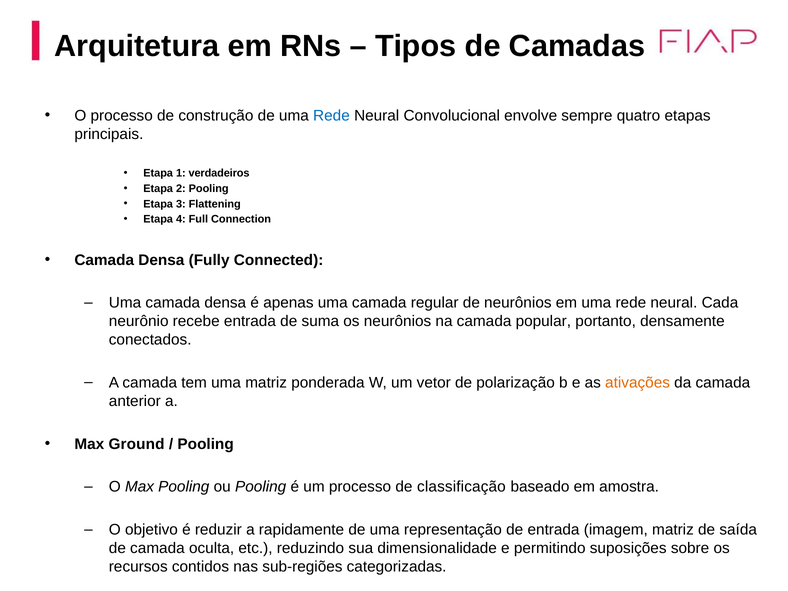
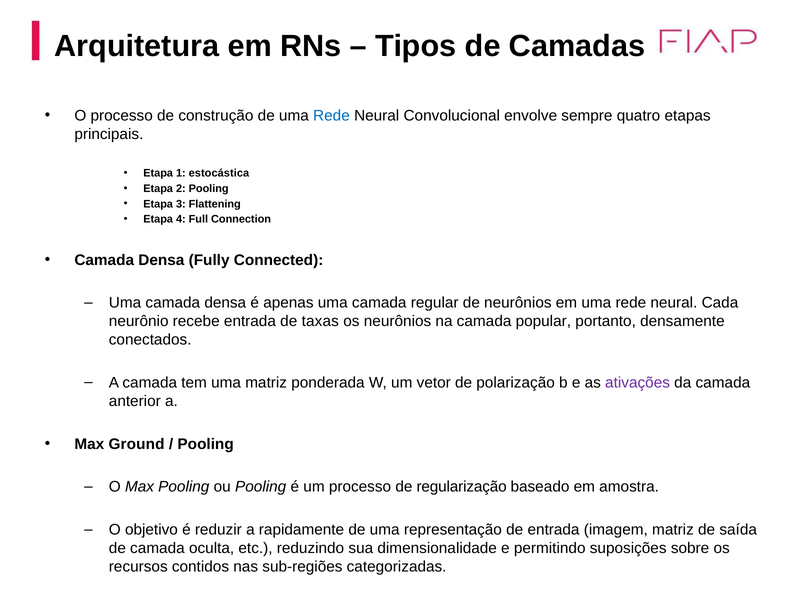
verdadeiros: verdadeiros -> estocástica
suma: suma -> taxas
ativações colour: orange -> purple
classificação: classificação -> regularização
